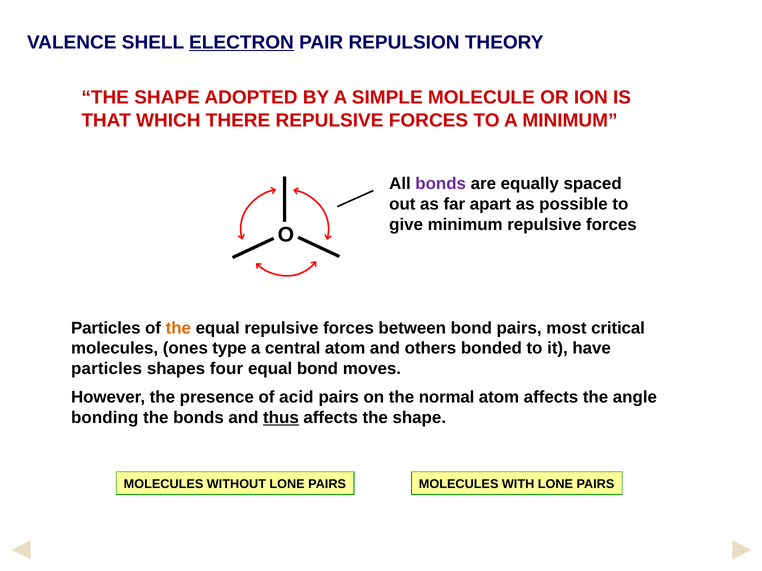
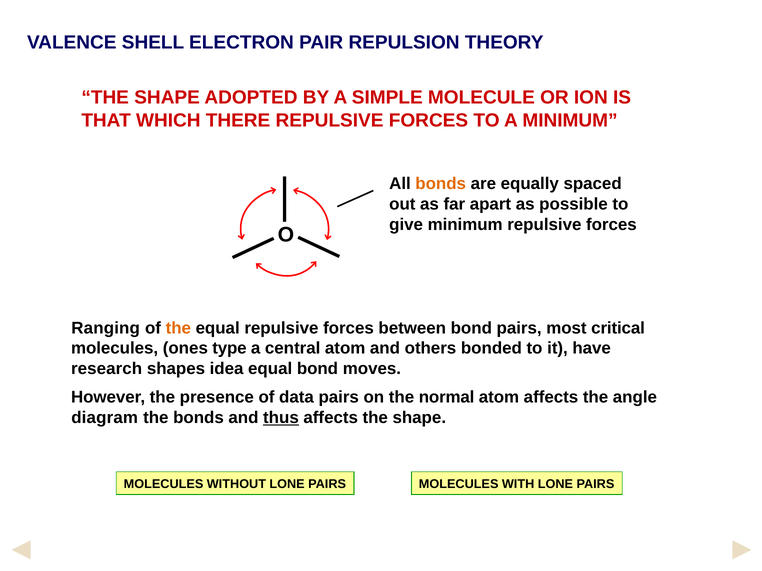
ELECTRON underline: present -> none
bonds at (441, 184) colour: purple -> orange
Particles at (106, 328): Particles -> Ranging
particles at (107, 369): particles -> research
four: four -> idea
acid: acid -> data
bonding: bonding -> diagram
